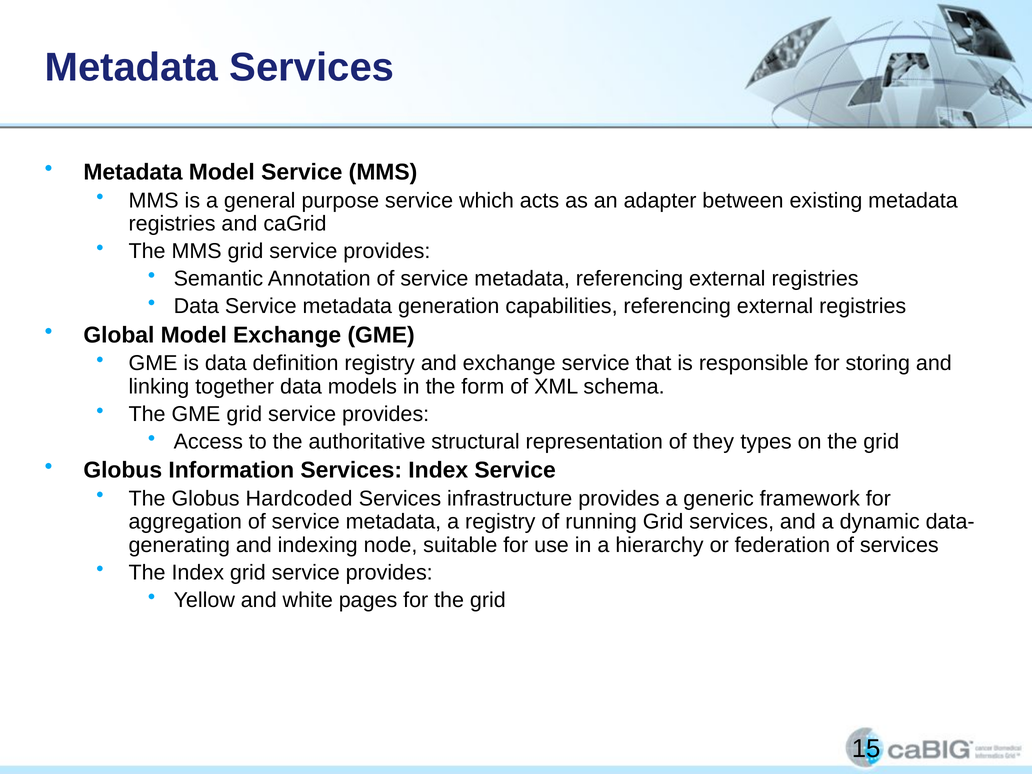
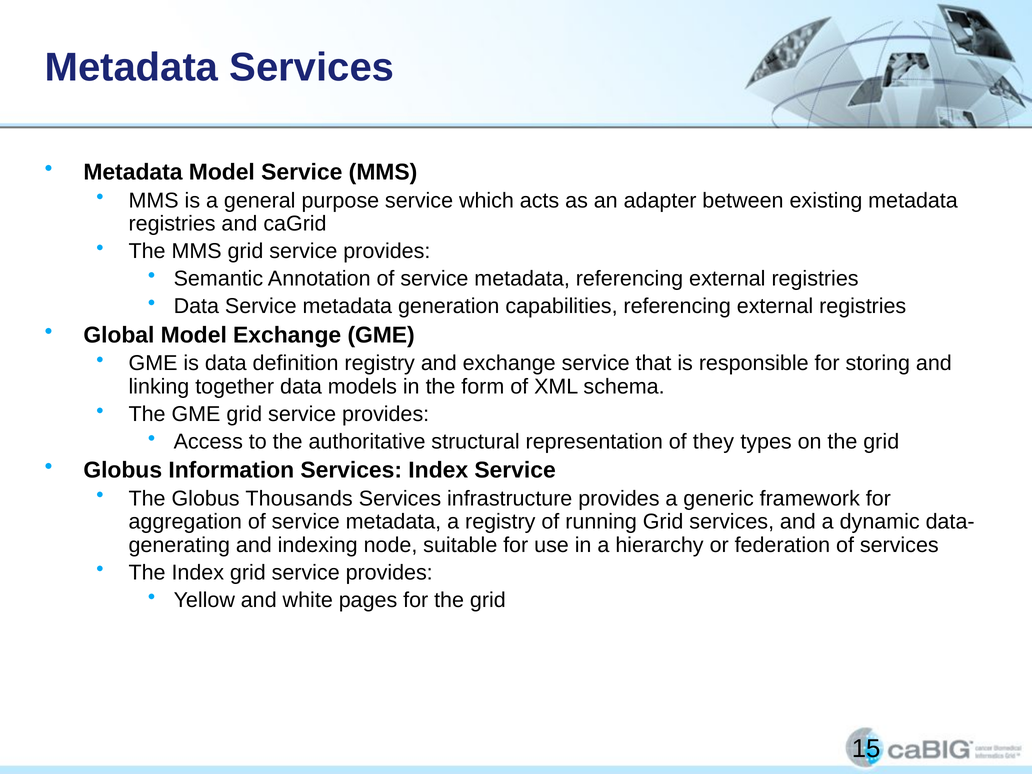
Hardcoded: Hardcoded -> Thousands
